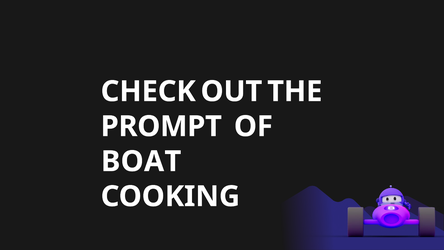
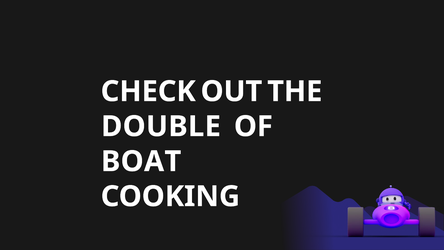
PROMPT: PROMPT -> DOUBLE
